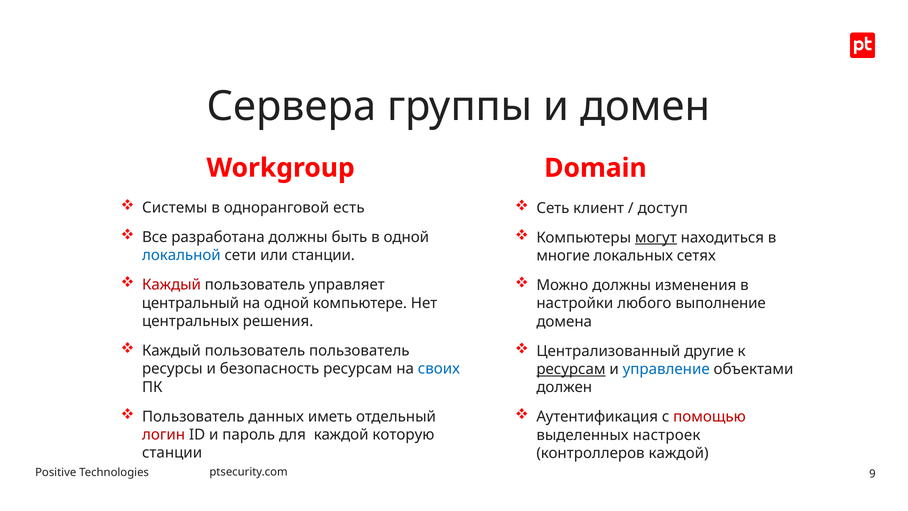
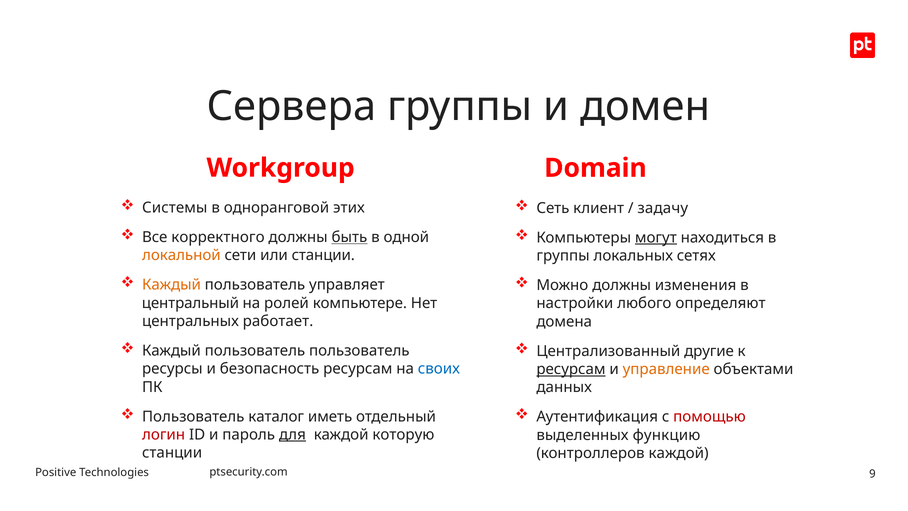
есть: есть -> этих
доступ: доступ -> задачу
разработана: разработана -> корректного
быть underline: none -> present
локальной colour: blue -> orange
многие at (563, 256): многие -> группы
Каждый at (172, 285) colour: red -> orange
на одной: одной -> ролей
выполнение: выполнение -> определяют
решения: решения -> работает
управление colour: blue -> orange
должен: должен -> данных
данных: данных -> каталог
для underline: none -> present
настроек: настроек -> функцию
